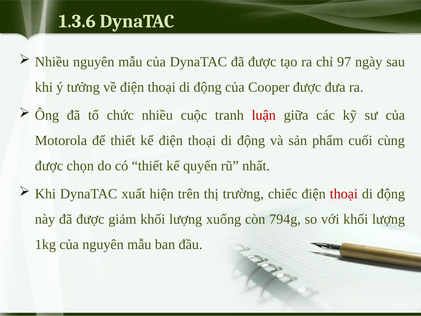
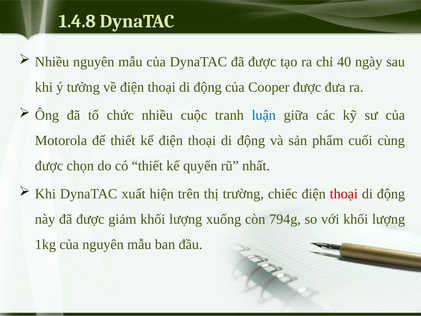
1.3.6: 1.3.6 -> 1.4.8
97: 97 -> 40
luận colour: red -> blue
